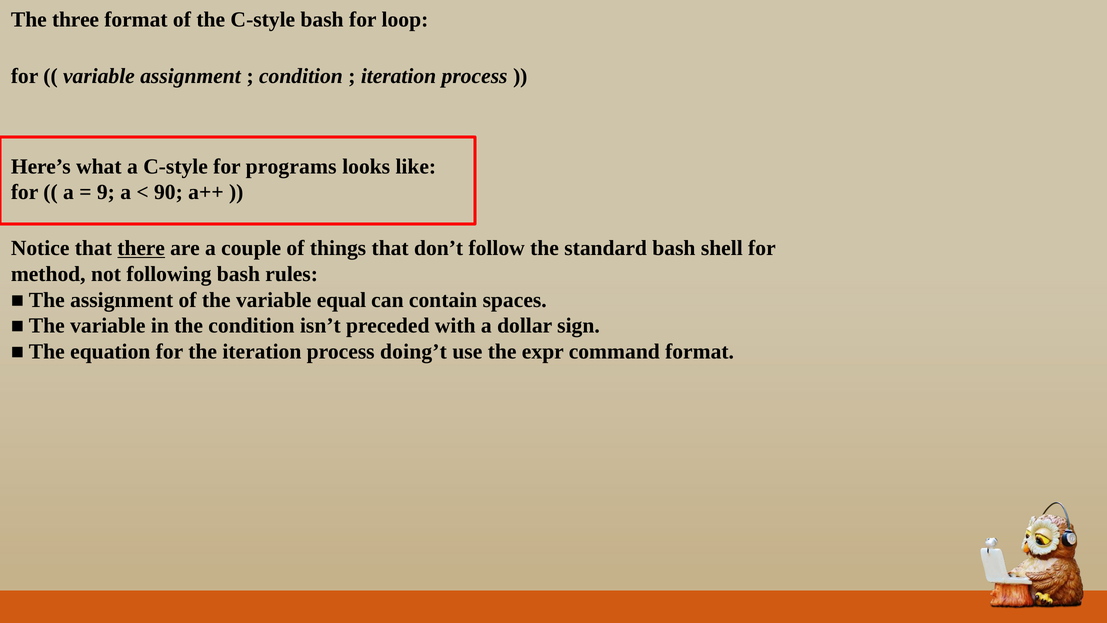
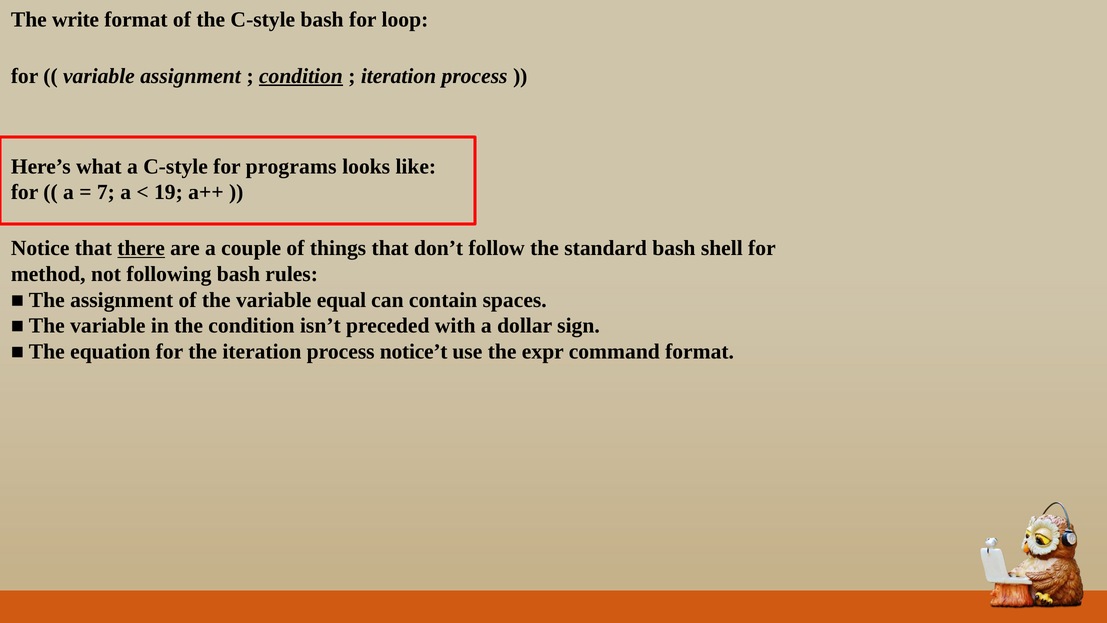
three: three -> write
condition at (301, 76) underline: none -> present
9: 9 -> 7
90: 90 -> 19
doing’t: doing’t -> notice’t
